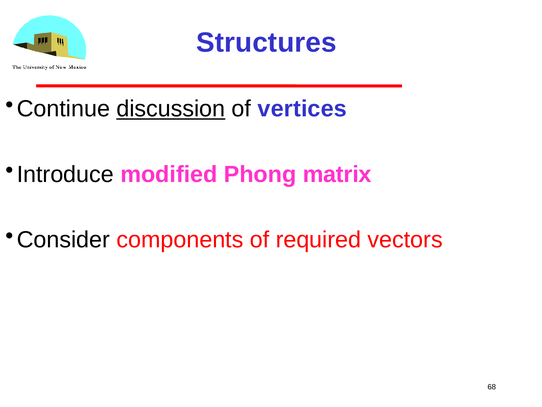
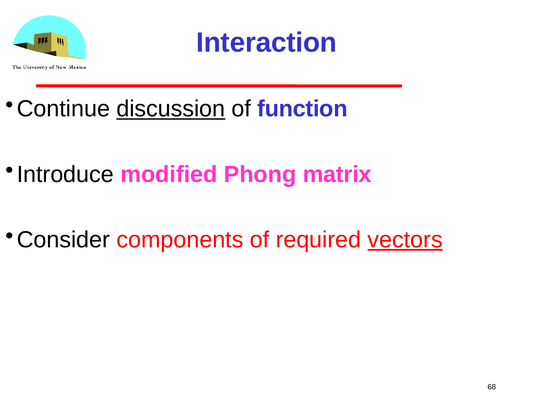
Structures: Structures -> Interaction
vertices: vertices -> function
vectors underline: none -> present
